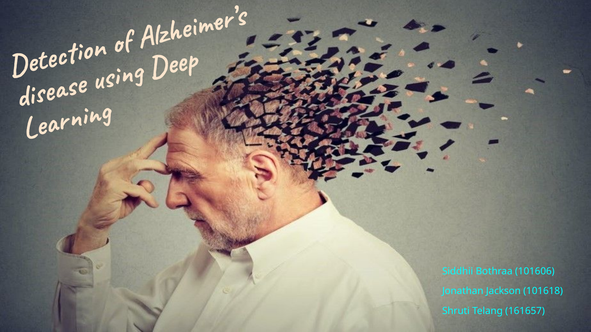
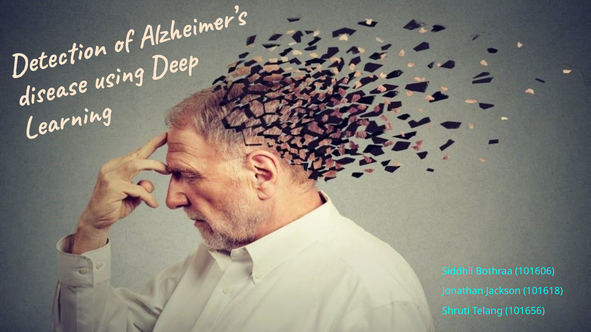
161657: 161657 -> 101656
